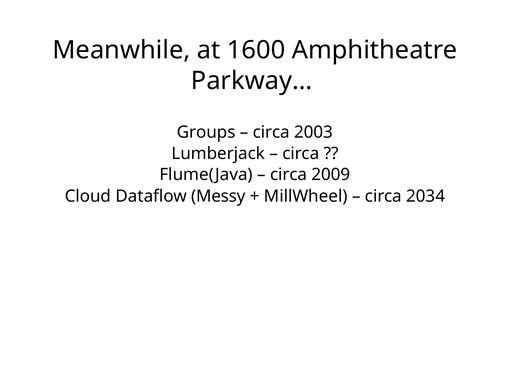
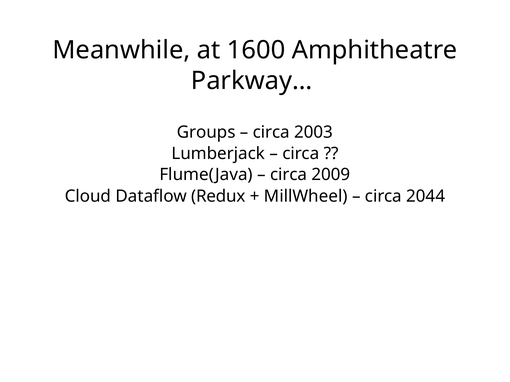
Messy: Messy -> Redux
2034: 2034 -> 2044
